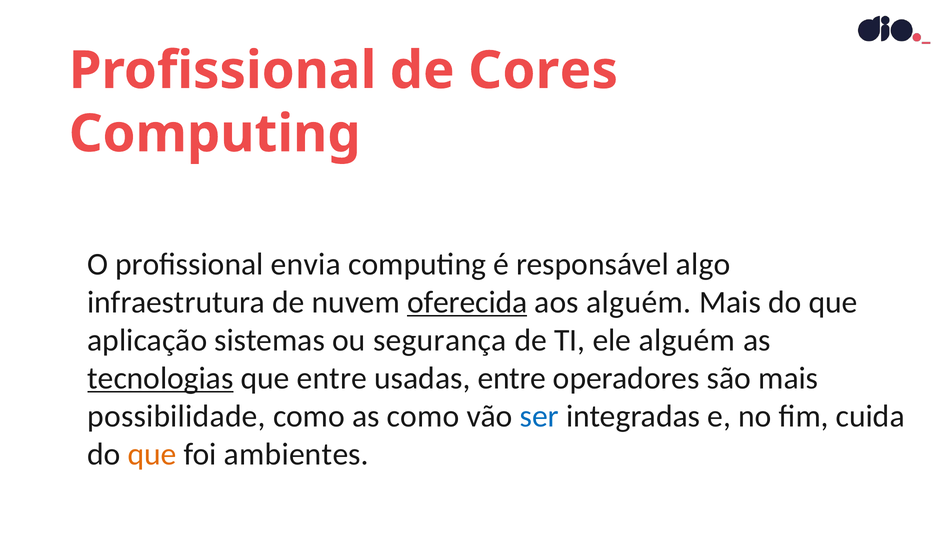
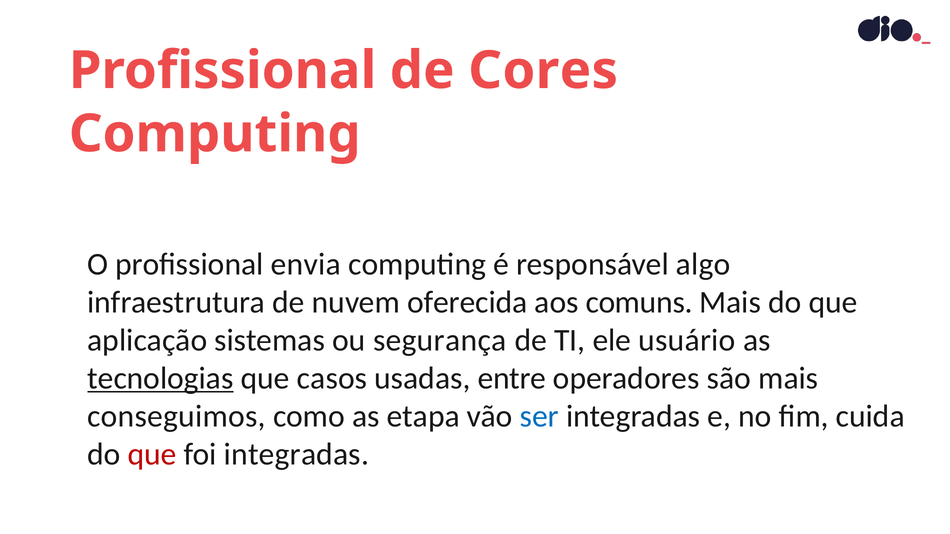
oferecida underline: present -> none
aos alguém: alguém -> comuns
ele alguém: alguém -> usuário
que entre: entre -> casos
possibilidade: possibilidade -> conseguimos
as como: como -> etapa
que at (152, 454) colour: orange -> red
foi ambientes: ambientes -> integradas
